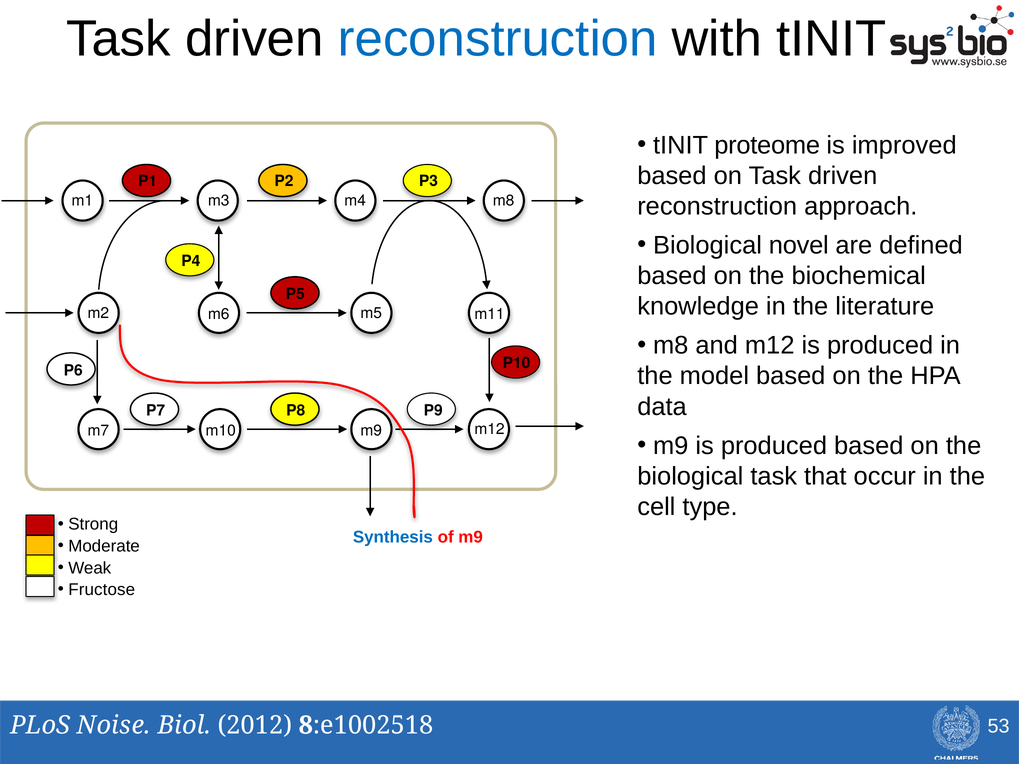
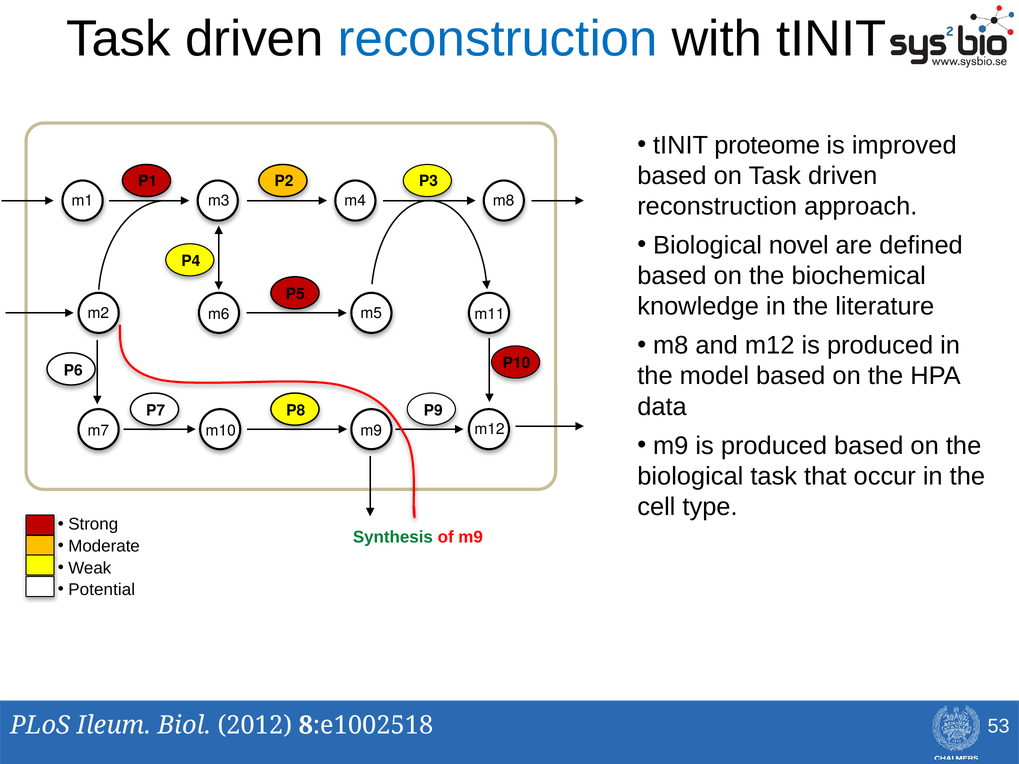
Synthesis colour: blue -> green
Fructose: Fructose -> Potential
Noise: Noise -> Ileum
